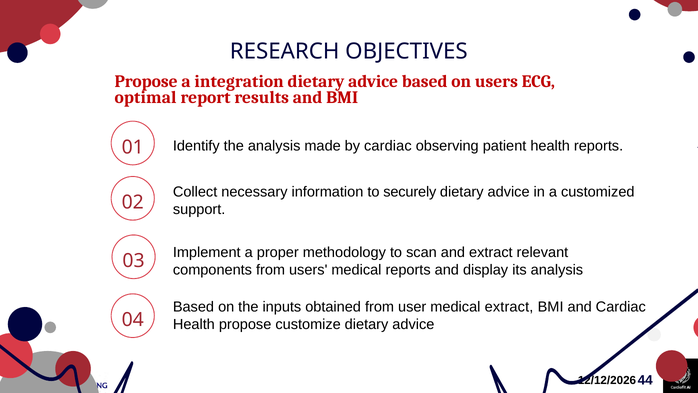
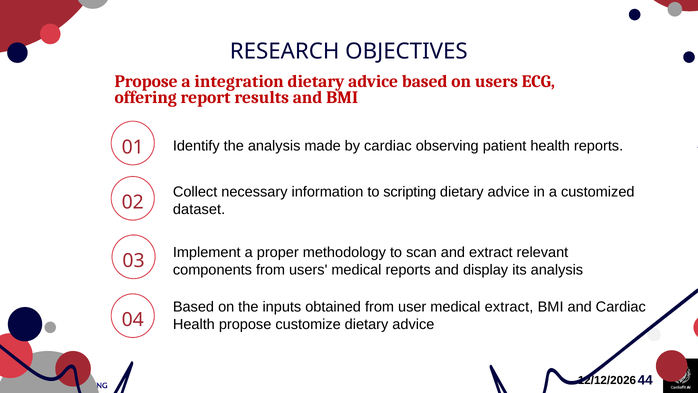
optimal: optimal -> offering
securely: securely -> scripting
support: support -> dataset
